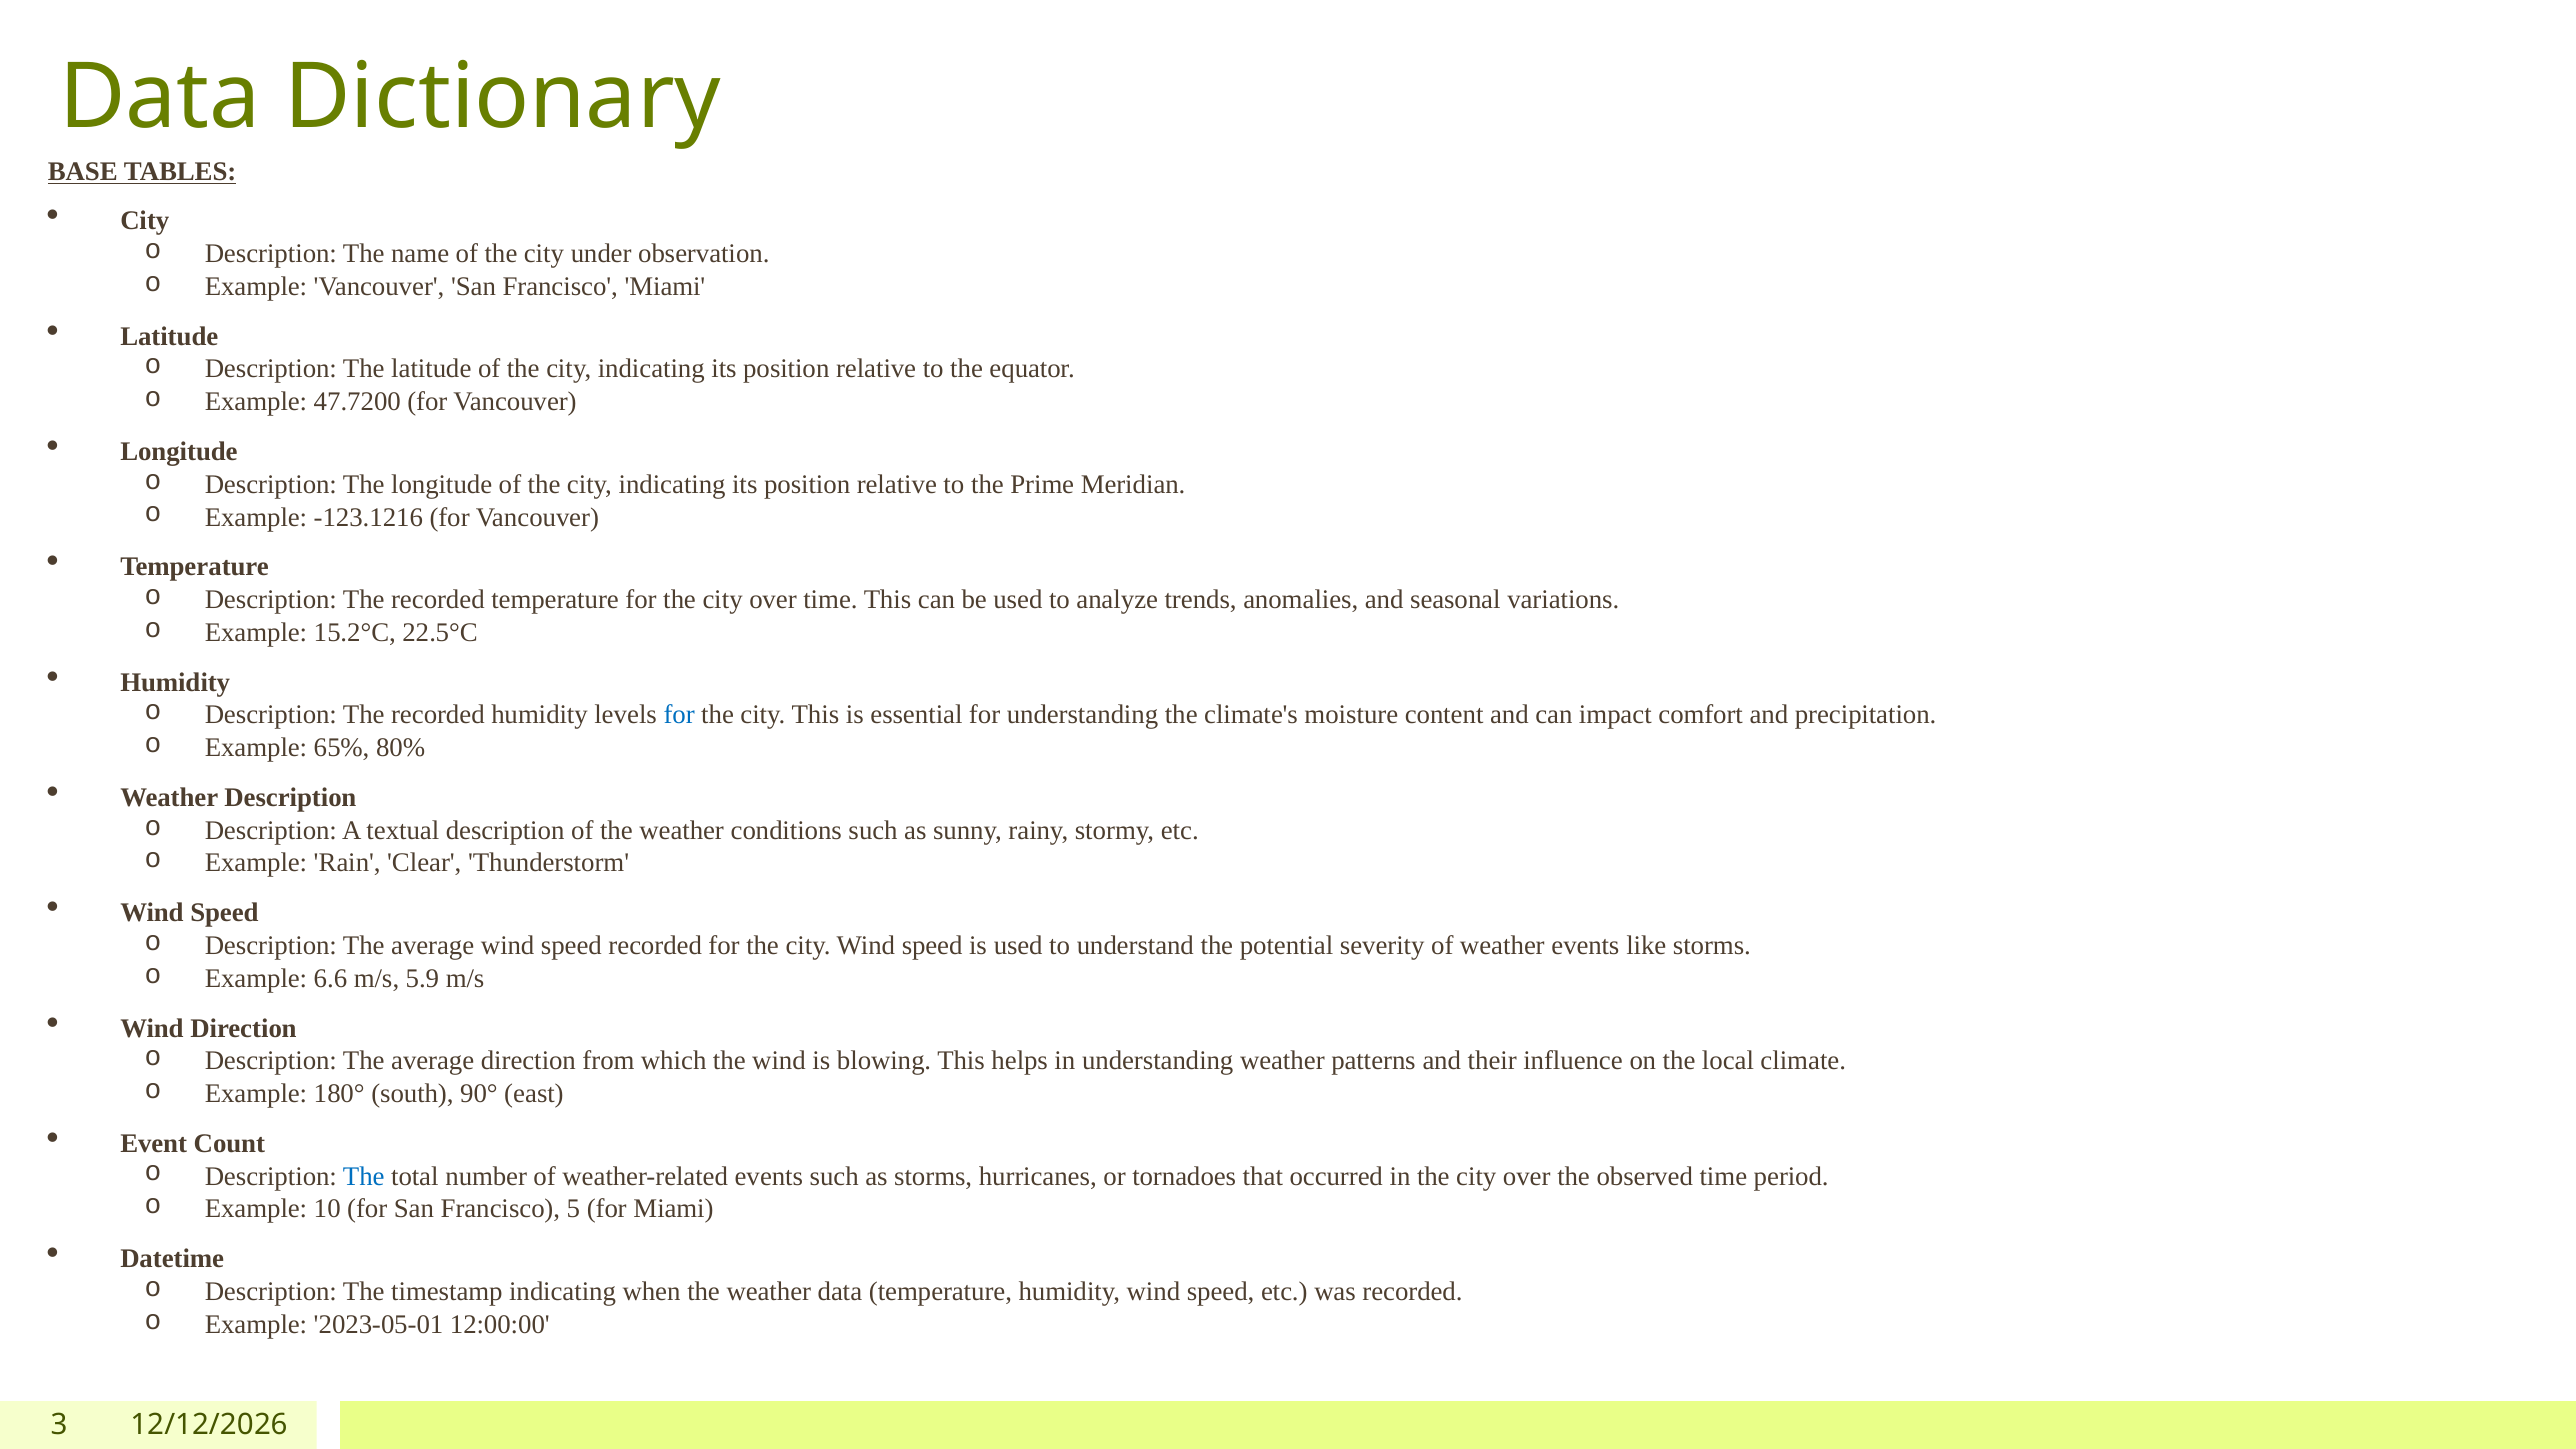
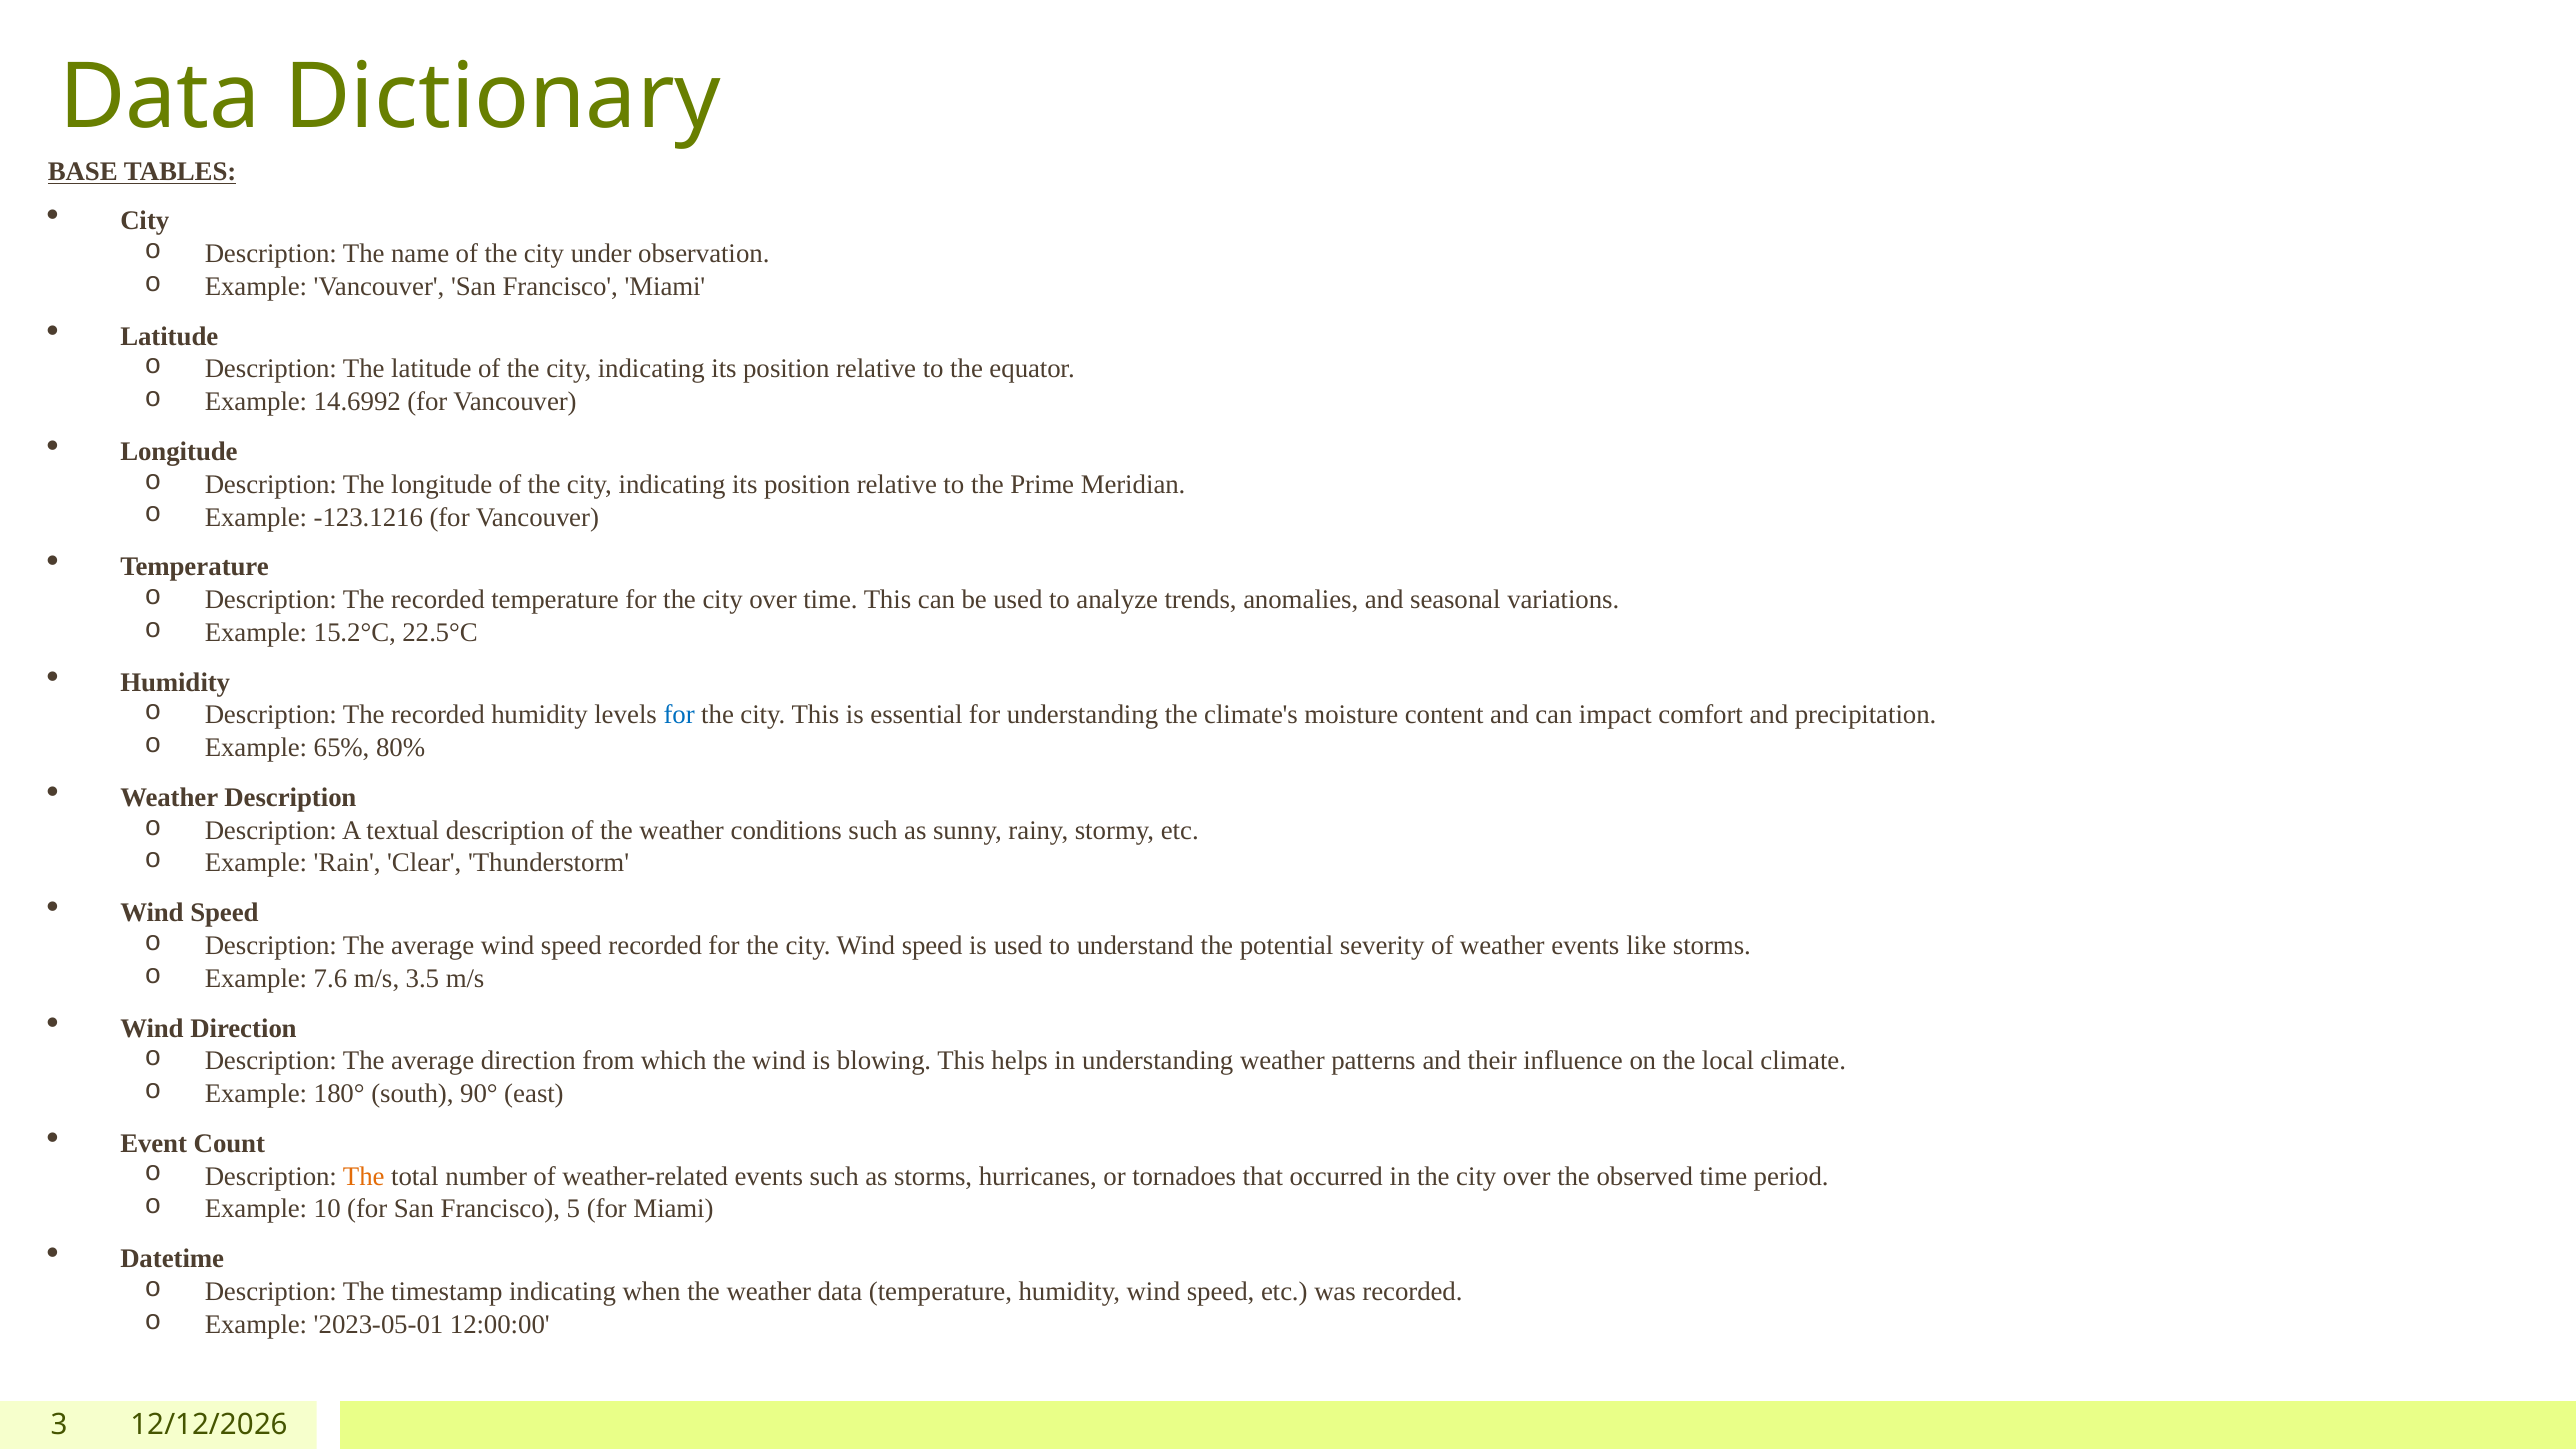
47.7200: 47.7200 -> 14.6992
6.6: 6.6 -> 7.6
5.9: 5.9 -> 3.5
The at (364, 1176) colour: blue -> orange
